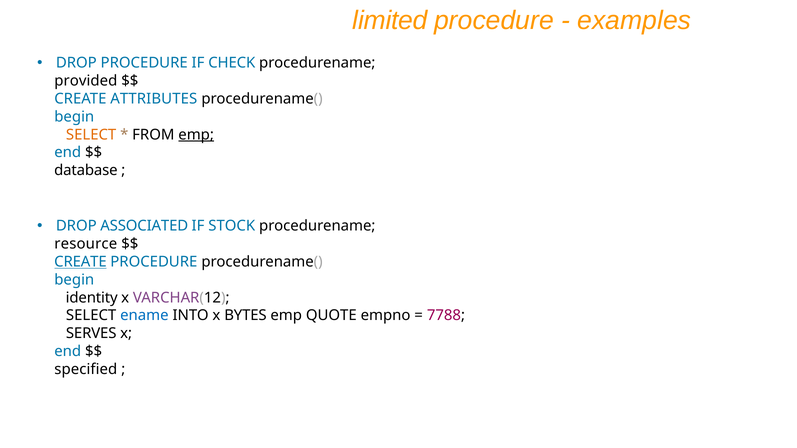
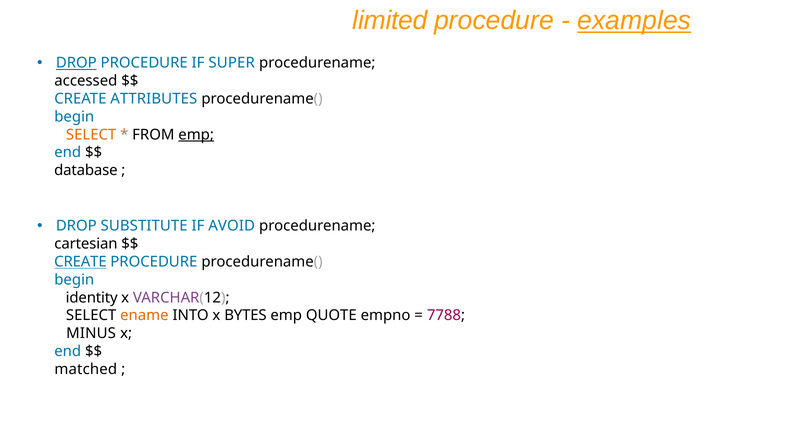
examples underline: none -> present
DROP at (76, 63) underline: none -> present
CHECK: CHECK -> SUPER
provided: provided -> accessed
ASSOCIATED: ASSOCIATED -> SUBSTITUTE
STOCK: STOCK -> AVOID
resource: resource -> cartesian
ename colour: blue -> orange
SERVES: SERVES -> MINUS
specified: specified -> matched
